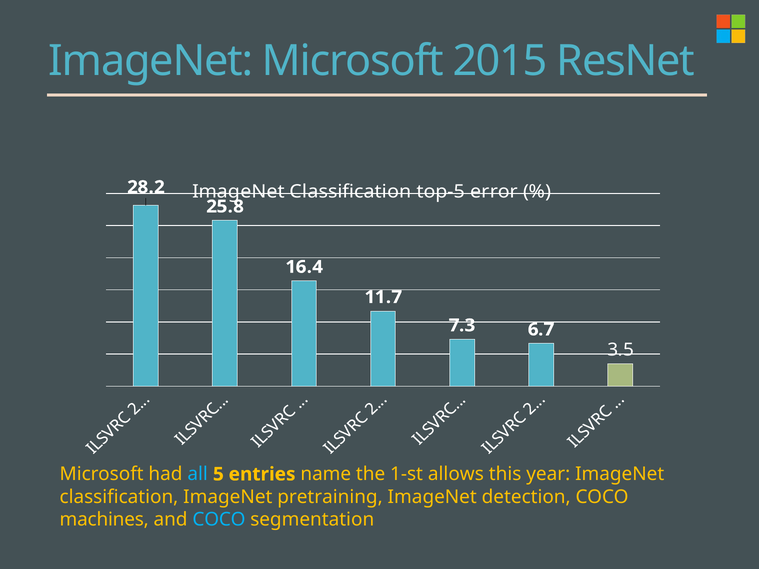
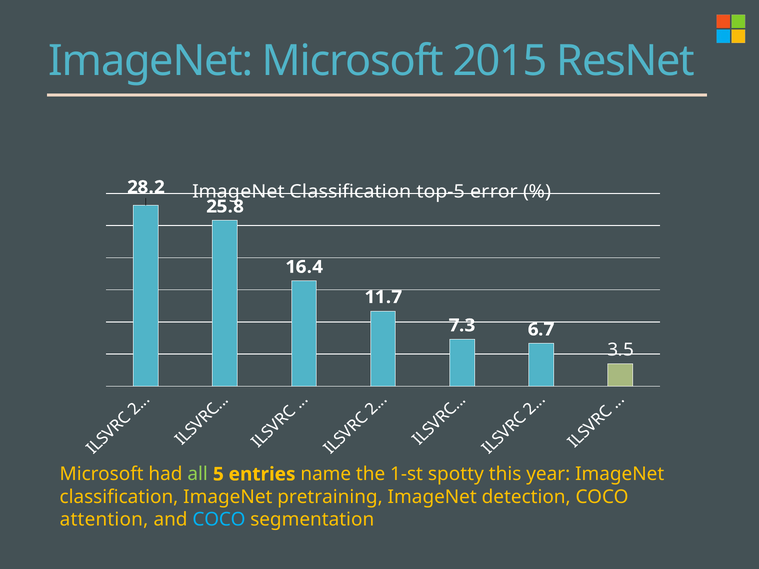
all colour: light blue -> light green
allows: allows -> spotty
machines: machines -> attention
